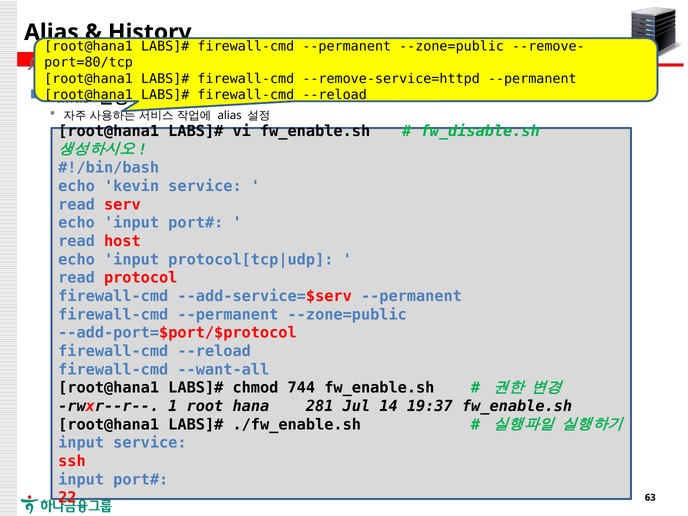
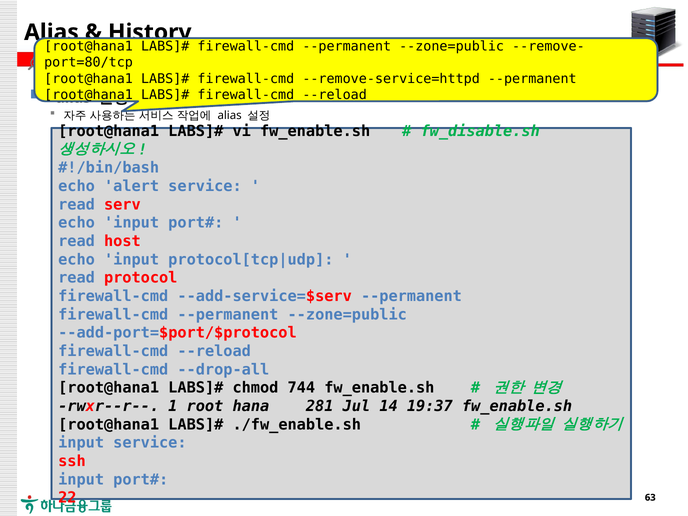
kevin: kevin -> alert
--want-all: --want-all -> --drop-all
